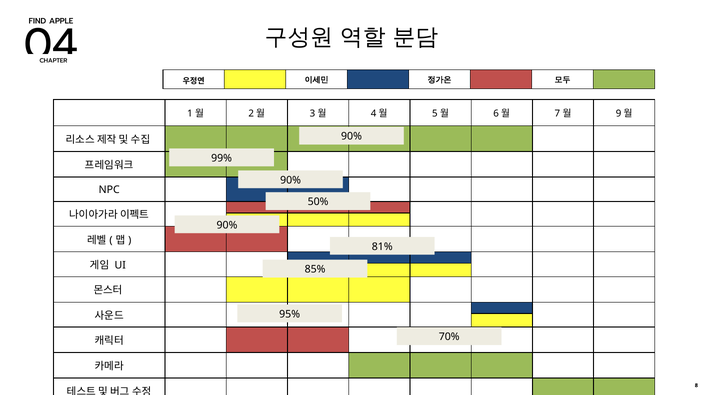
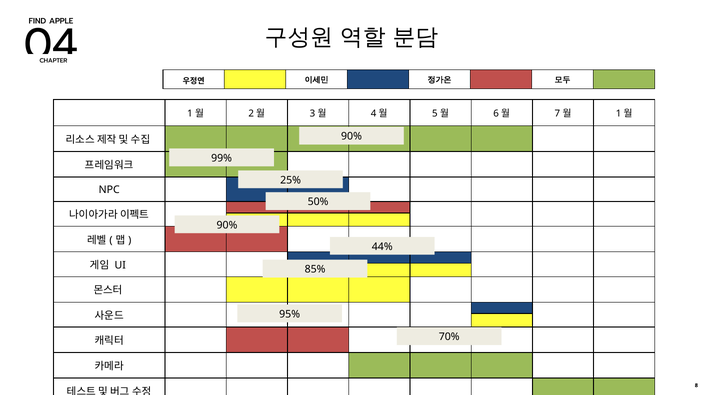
9 at (619, 114): 9 -> 1
90% at (291, 180): 90% -> 25%
81%: 81% -> 44%
